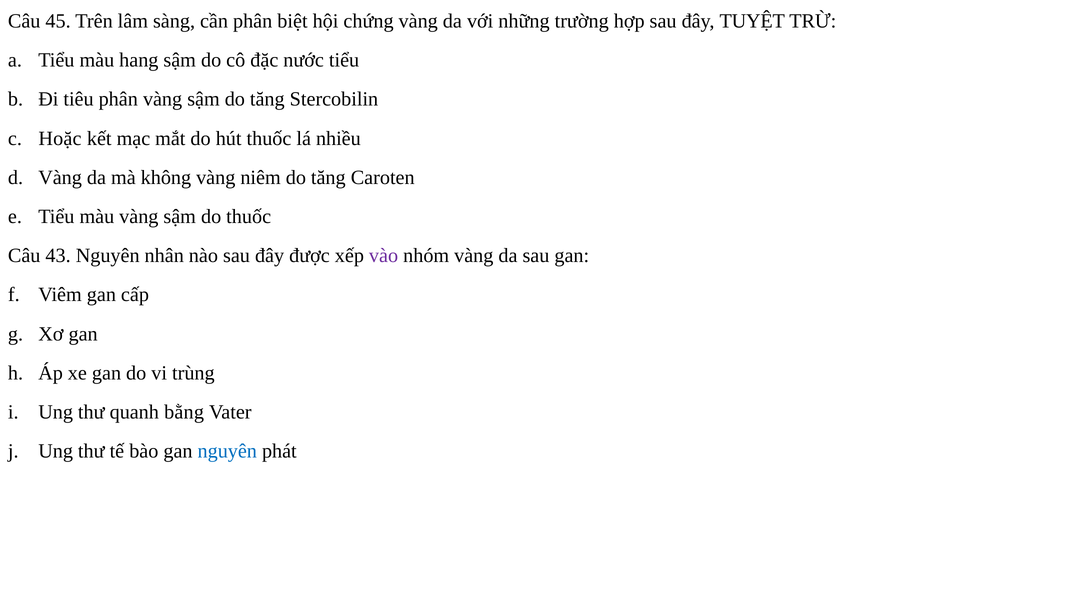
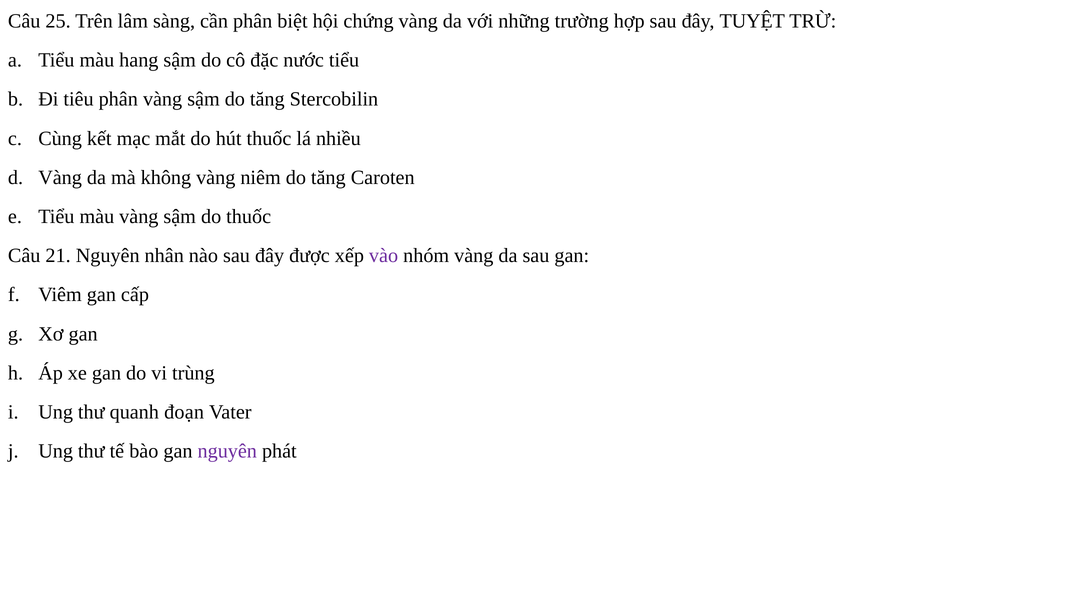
45: 45 -> 25
Hoặc: Hoặc -> Cùng
43: 43 -> 21
bằng: bằng -> đoạn
nguyên at (227, 451) colour: blue -> purple
